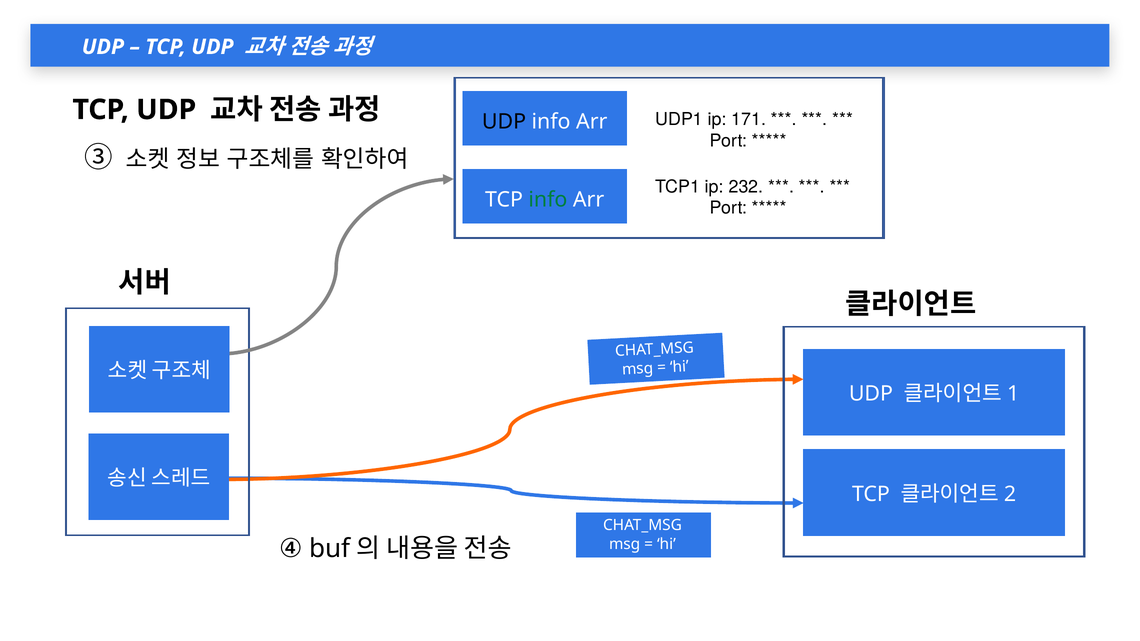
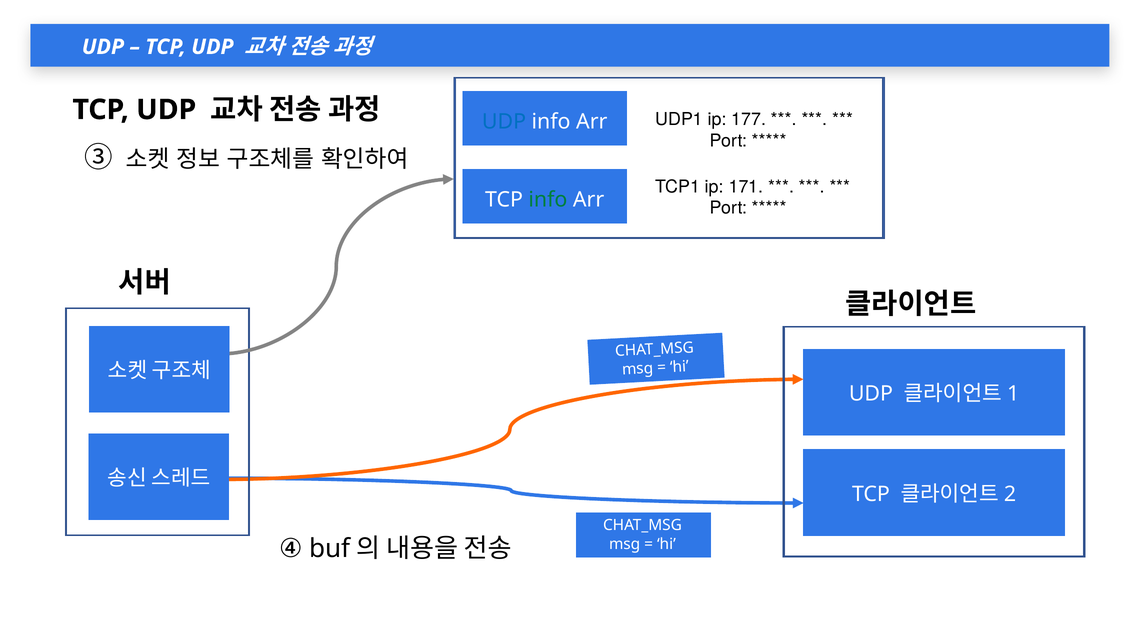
171: 171 -> 177
UDP at (504, 122) colour: black -> blue
232: 232 -> 171
